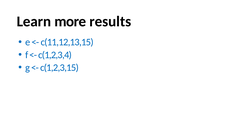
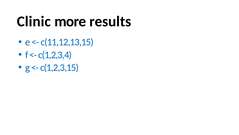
Learn: Learn -> Clinic
